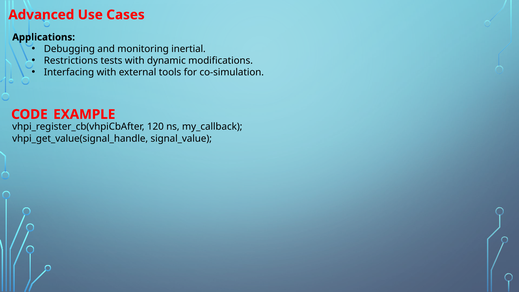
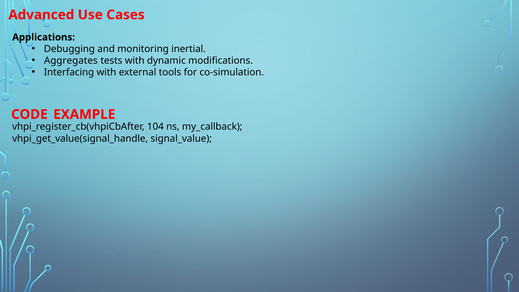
Restrictions: Restrictions -> Aggregates
120: 120 -> 104
